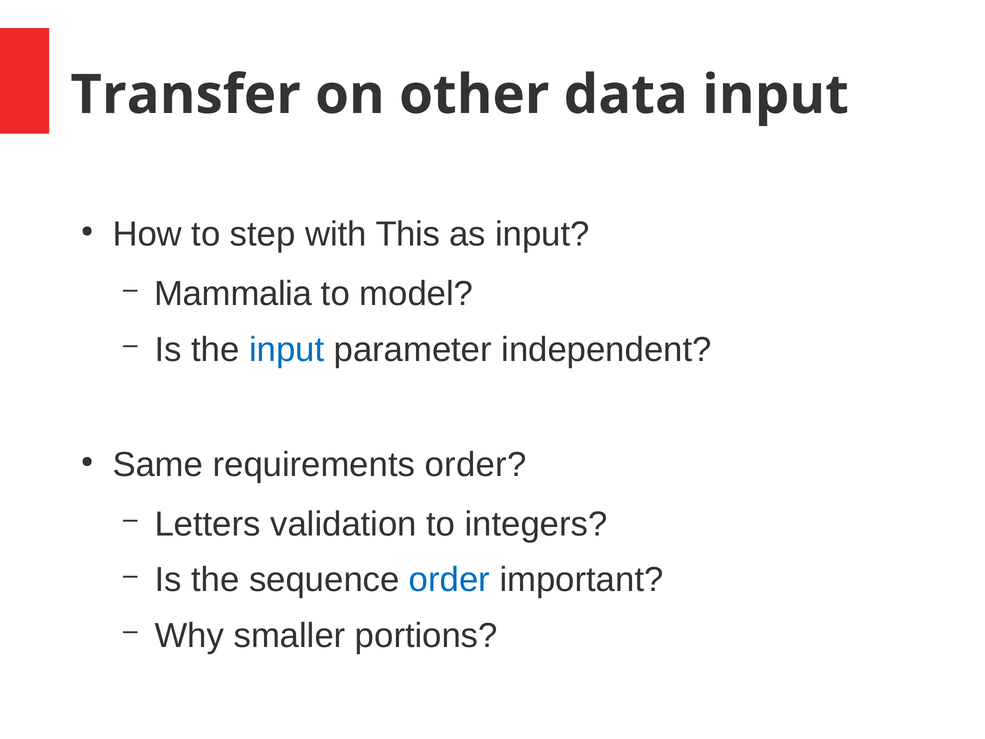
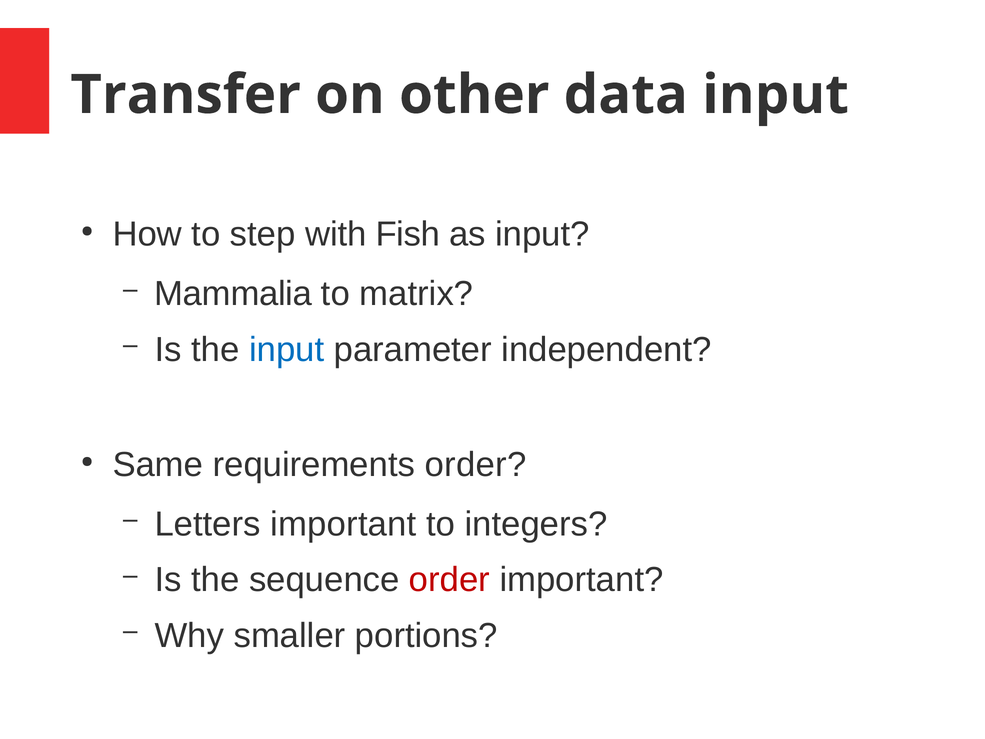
This: This -> Fish
model: model -> matrix
Letters validation: validation -> important
order at (450, 580) colour: blue -> red
